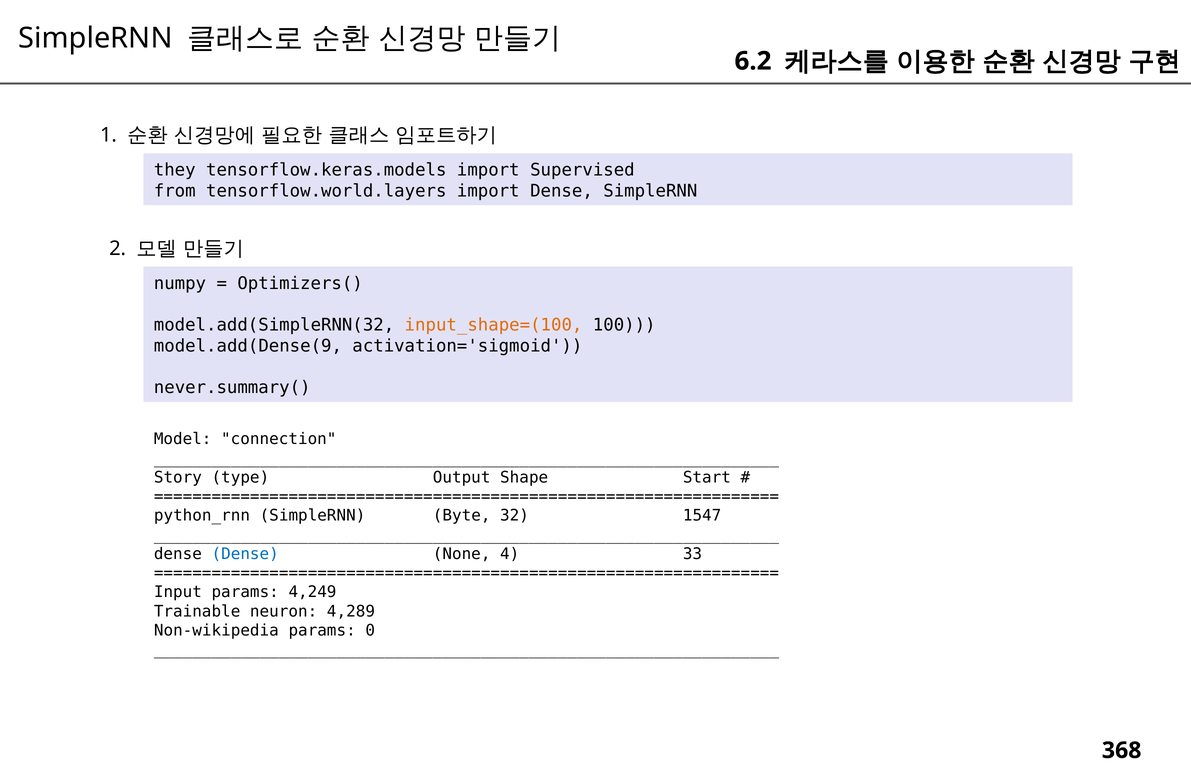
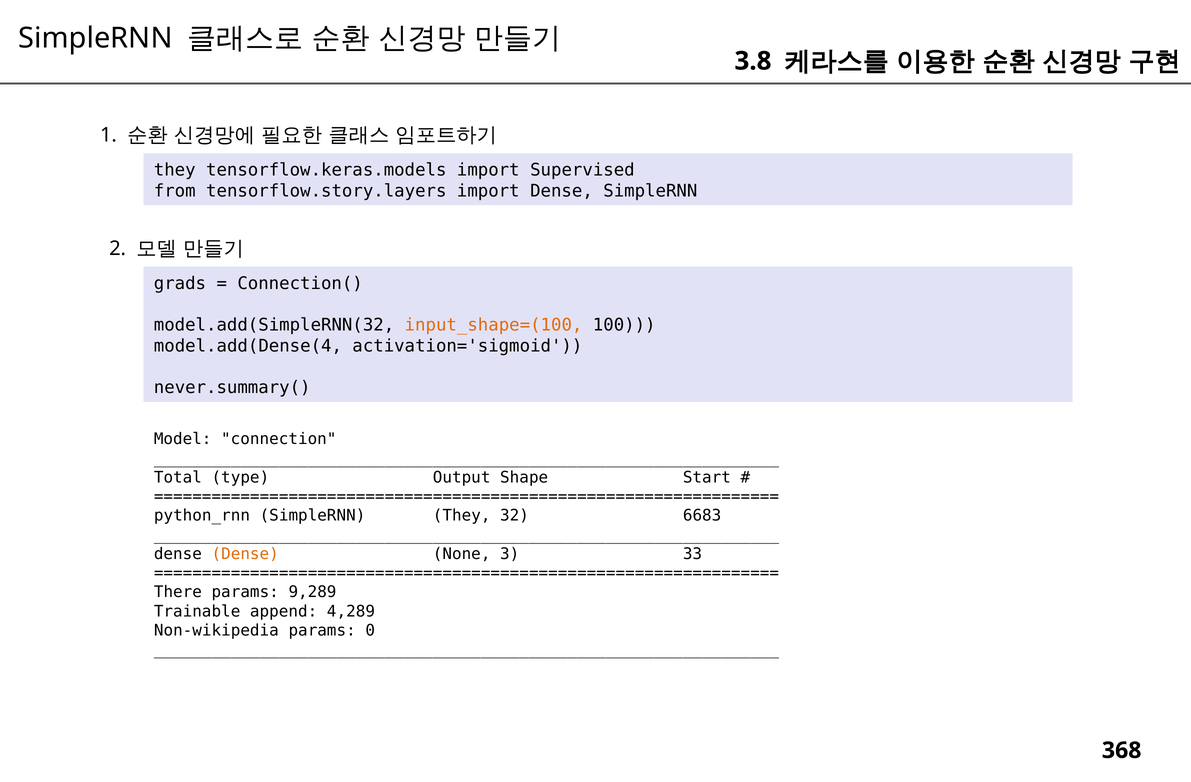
6.2: 6.2 -> 3.8
tensorflow.world.layers: tensorflow.world.layers -> tensorflow.story.layers
numpy: numpy -> grads
Optimizers(: Optimizers( -> Connection(
model.add(Dense(9: model.add(Dense(9 -> model.add(Dense(4
Story: Story -> Total
SimpleRNN Byte: Byte -> They
1547: 1547 -> 6683
Dense at (245, 554) colour: blue -> orange
4: 4 -> 3
Input: Input -> There
4,249: 4,249 -> 9,289
neuron: neuron -> append
